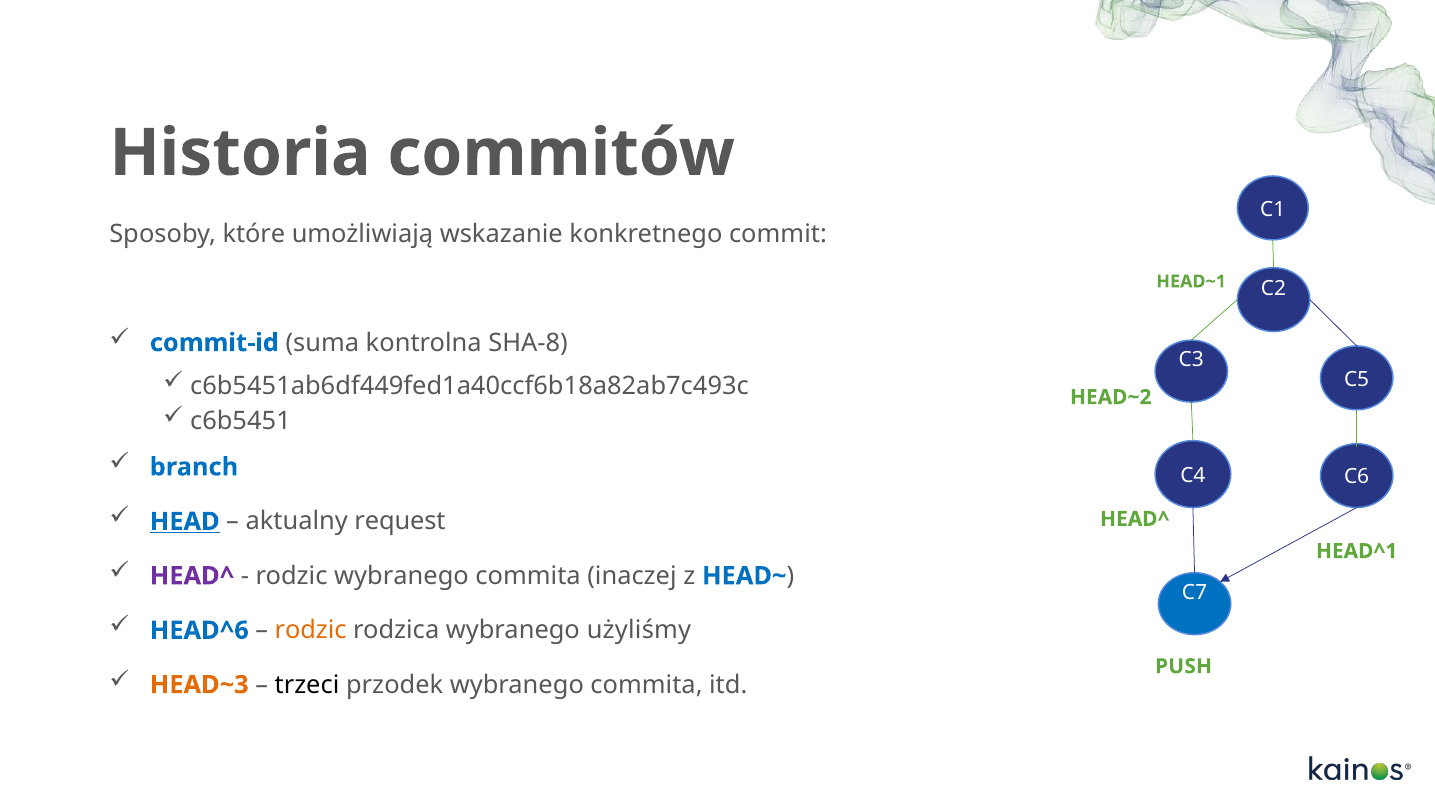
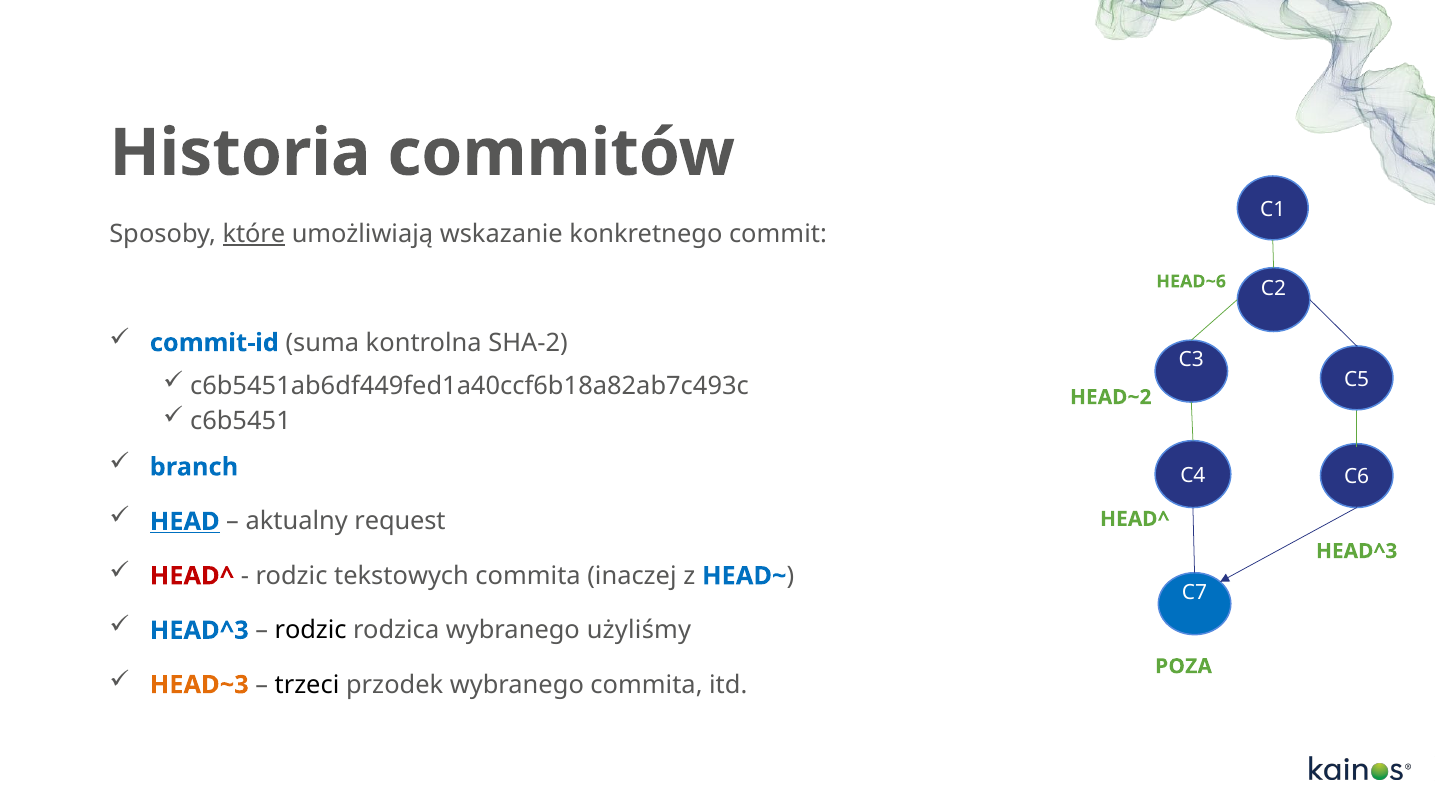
które underline: none -> present
HEAD~1: HEAD~1 -> HEAD~6
SHA-8: SHA-8 -> SHA-2
HEAD^1 at (1357, 551): HEAD^1 -> HEAD^3
HEAD^ at (192, 576) colour: purple -> red
rodzic wybranego: wybranego -> tekstowych
HEAD^6 at (199, 631): HEAD^6 -> HEAD^3
rodzic at (311, 631) colour: orange -> black
PUSH: PUSH -> POZA
